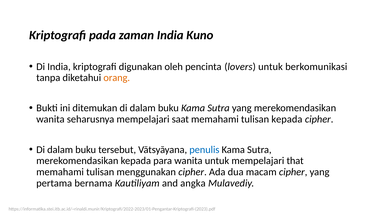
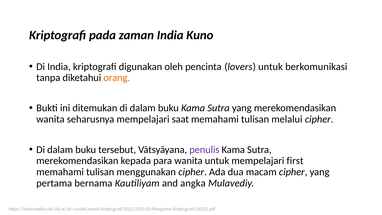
tulisan kepada: kepada -> melalui
penulis colour: blue -> purple
that: that -> first
